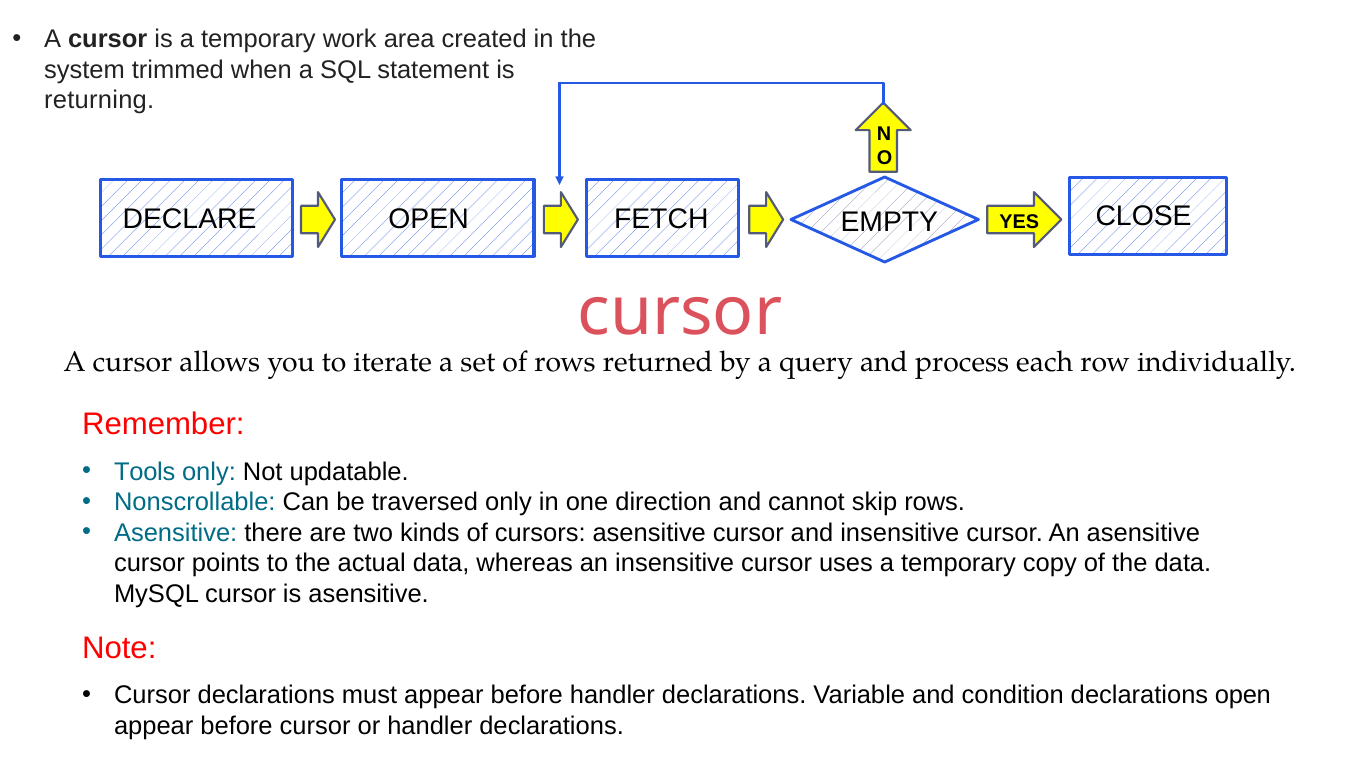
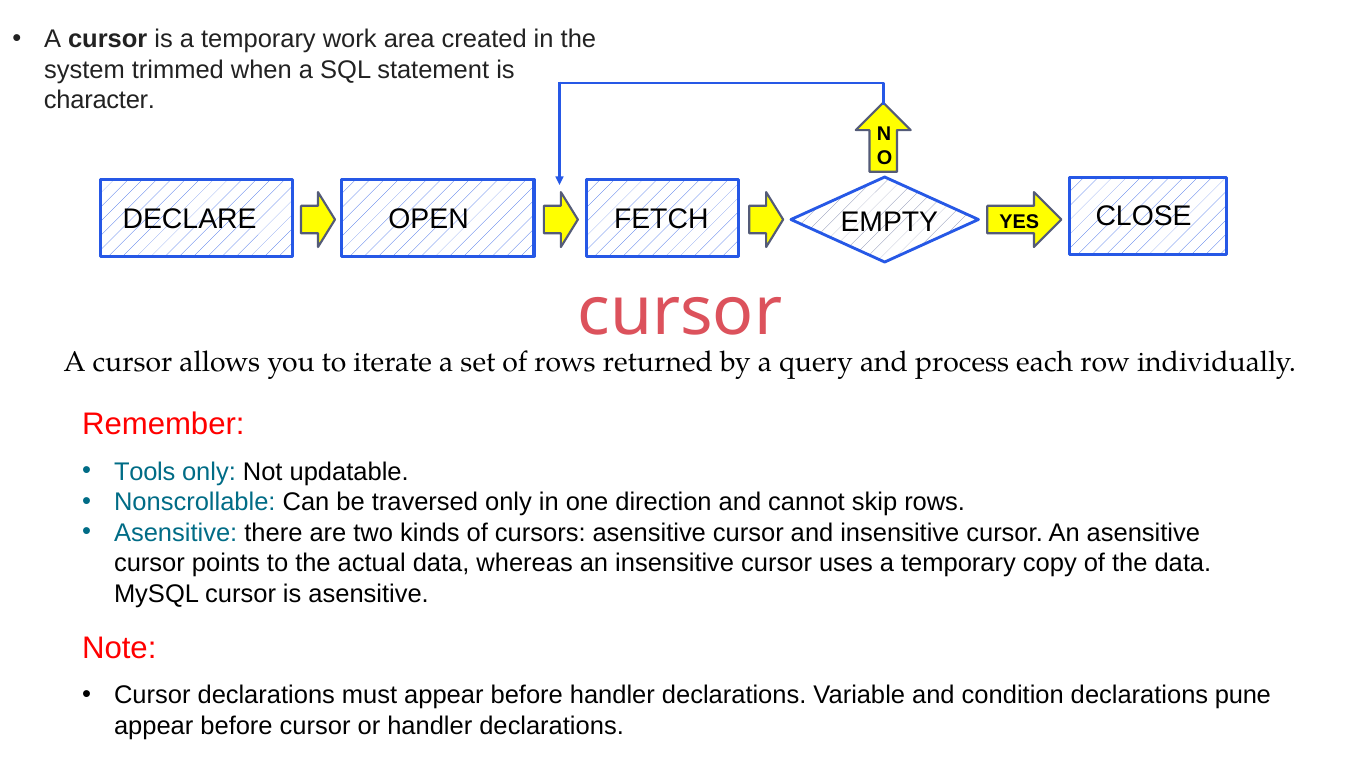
returning: returning -> character
declarations open: open -> pune
